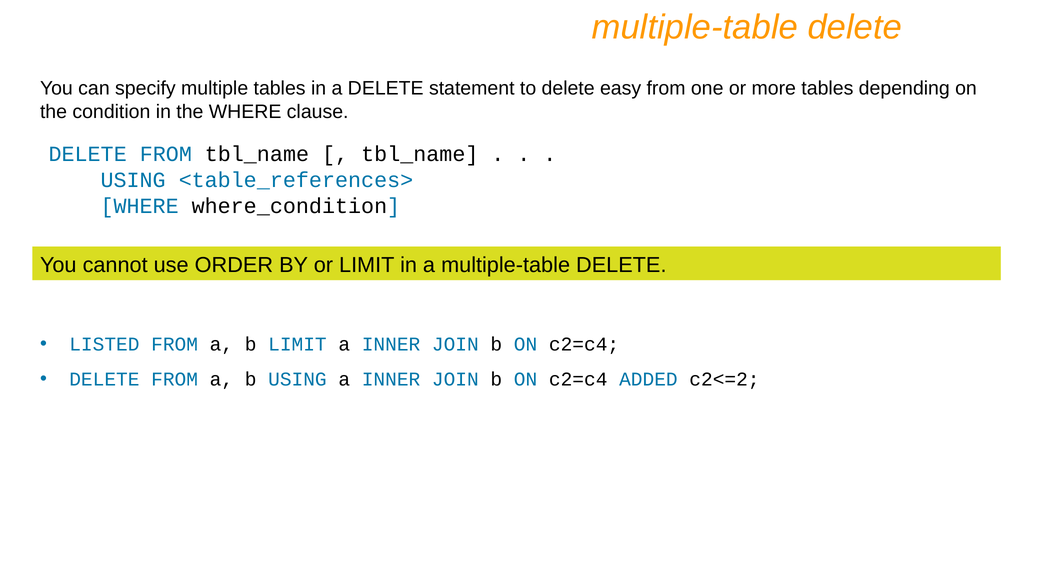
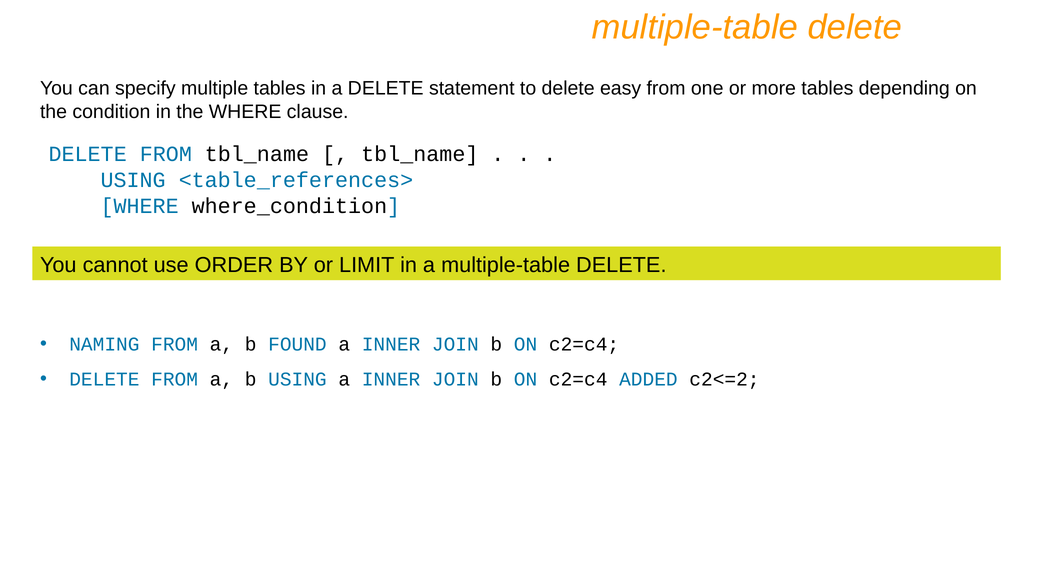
LISTED: LISTED -> NAMING
b LIMIT: LIMIT -> FOUND
